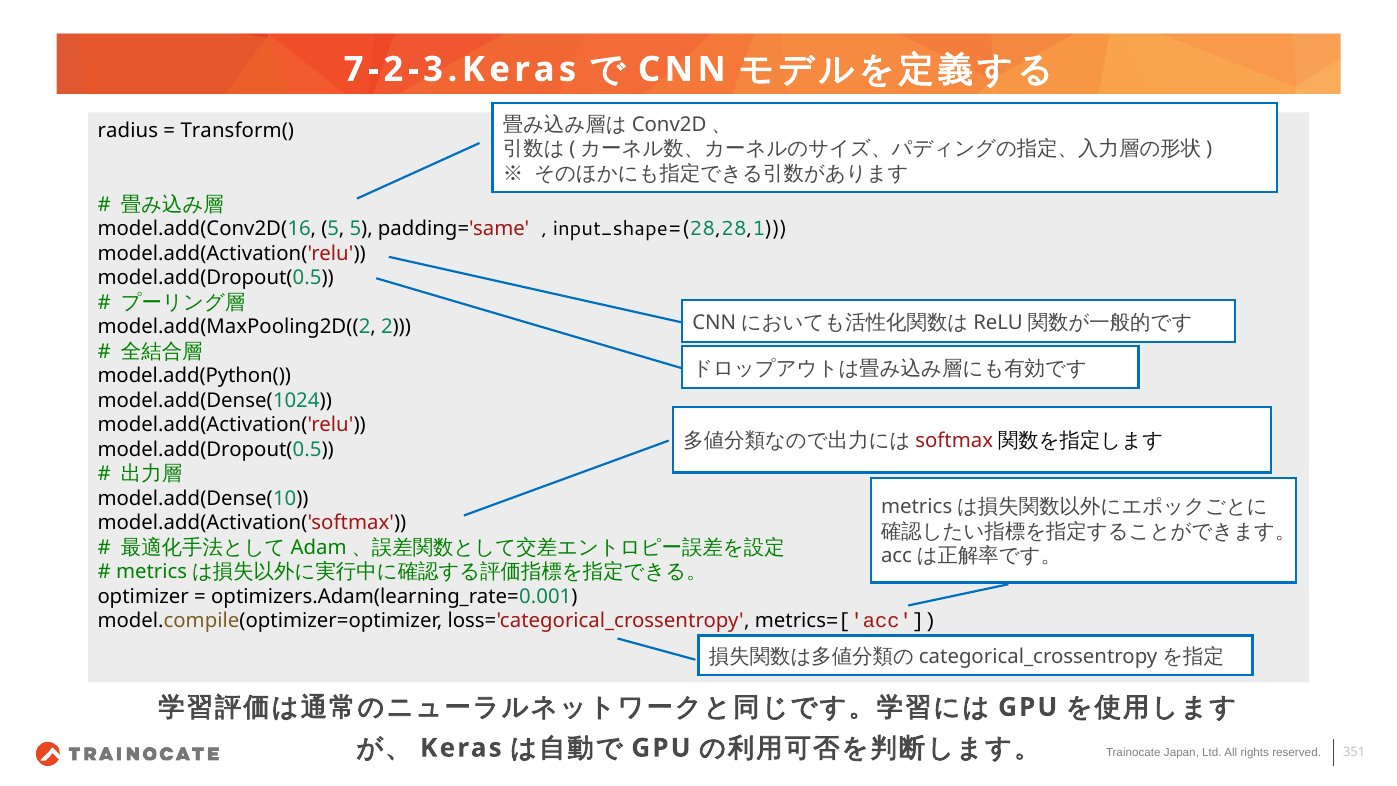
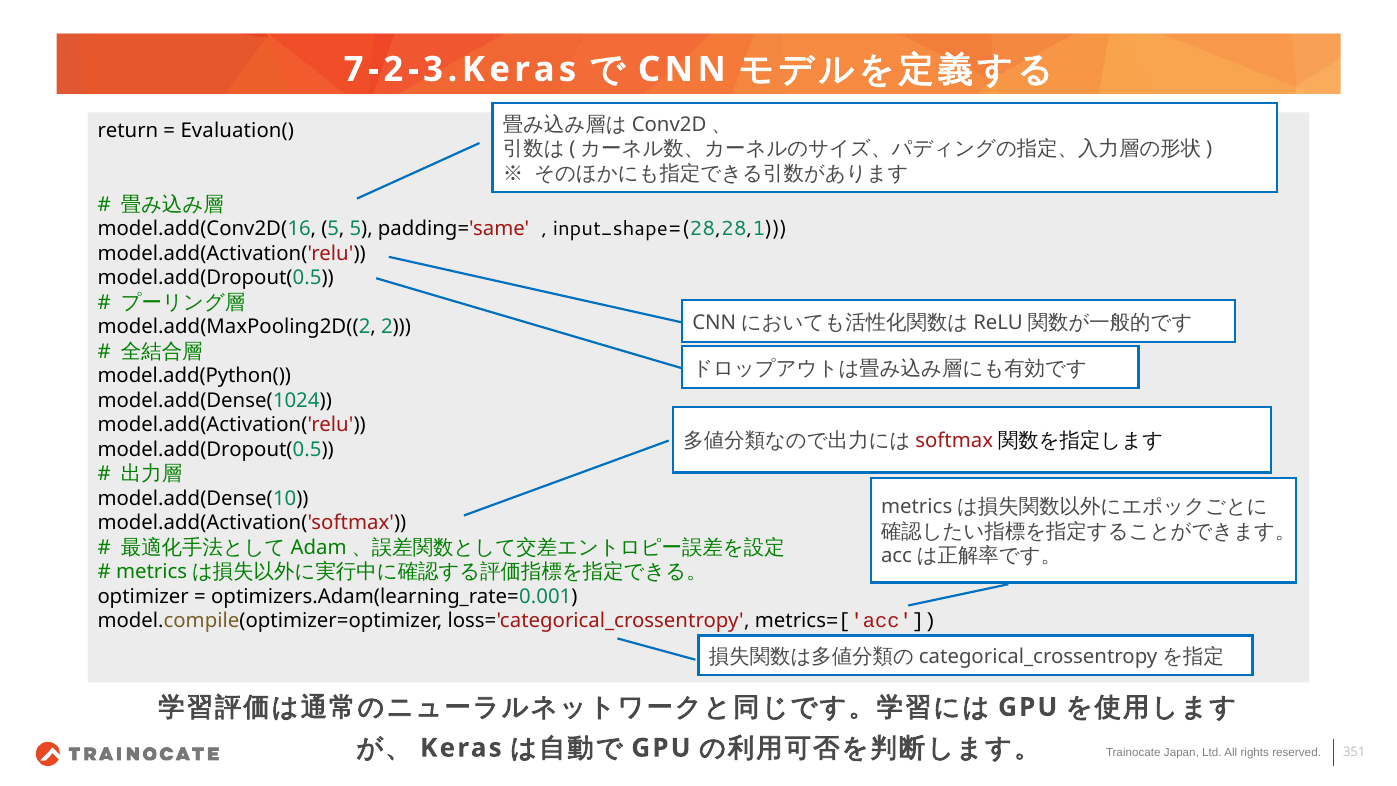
radius: radius -> return
Transform(: Transform( -> Evaluation(
